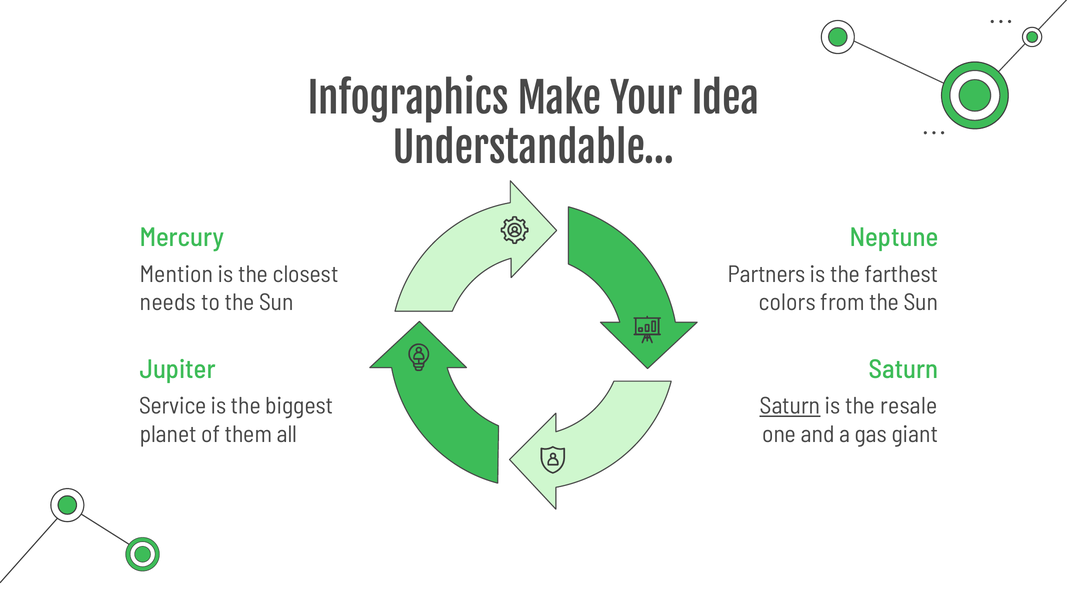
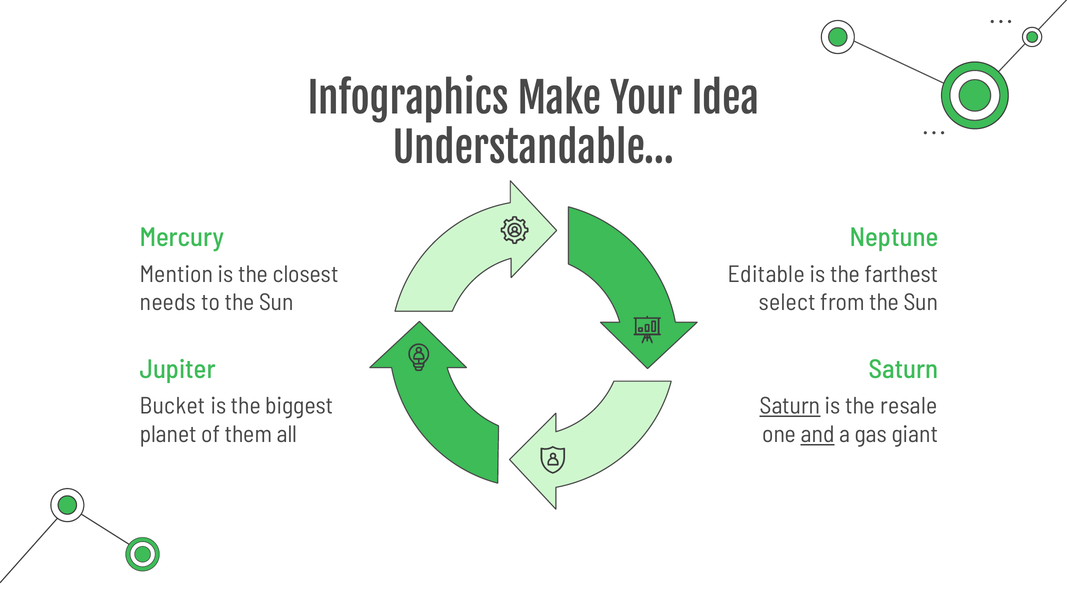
Partners: Partners -> Editable
colors: colors -> select
Service: Service -> Bucket
and underline: none -> present
